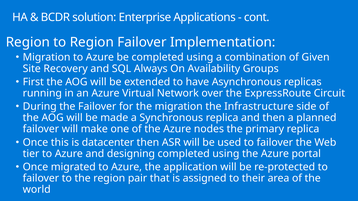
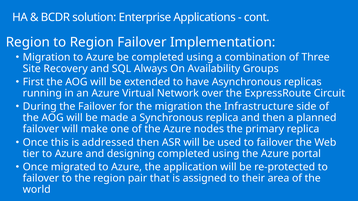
Given: Given -> Three
datacenter: datacenter -> addressed
